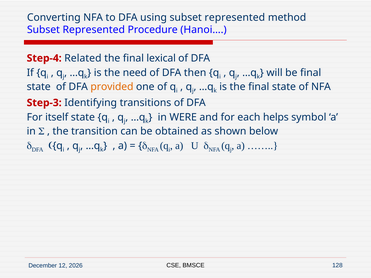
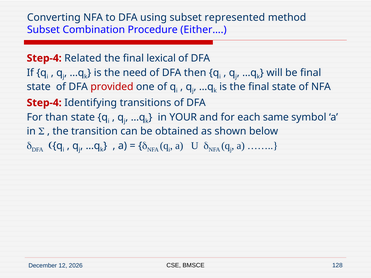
Represented at (94, 30): Represented -> Combination
Hanoi…: Hanoi… -> Either…
provided colour: orange -> red
Step-3 at (44, 103): Step-3 -> Step-4
itself: itself -> than
WERE: WERE -> YOUR
helps: helps -> same
